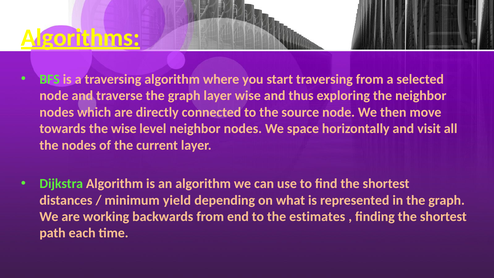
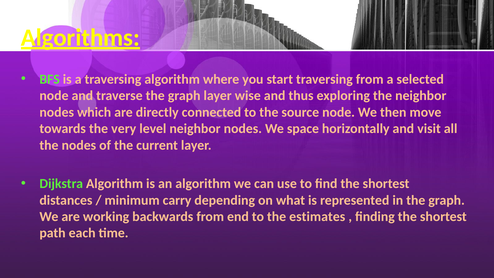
the wise: wise -> very
yield: yield -> carry
